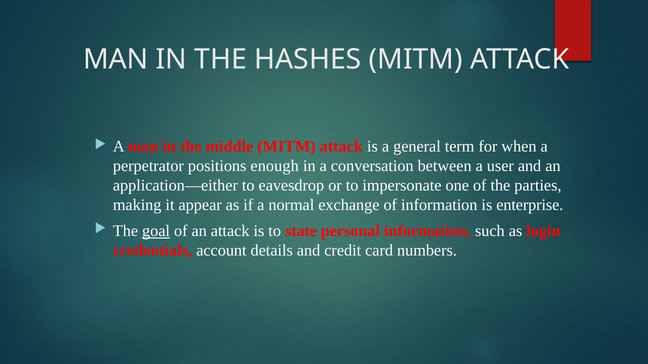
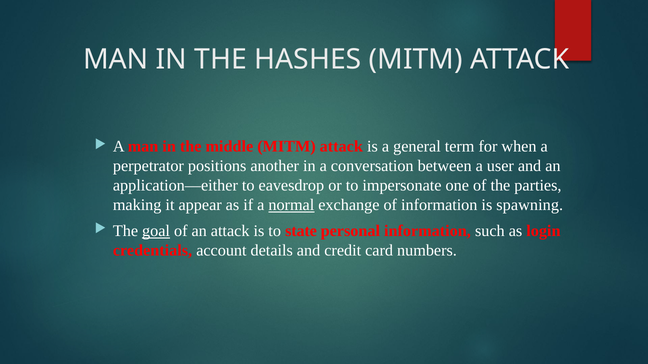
enough: enough -> another
normal underline: none -> present
enterprise: enterprise -> spawning
